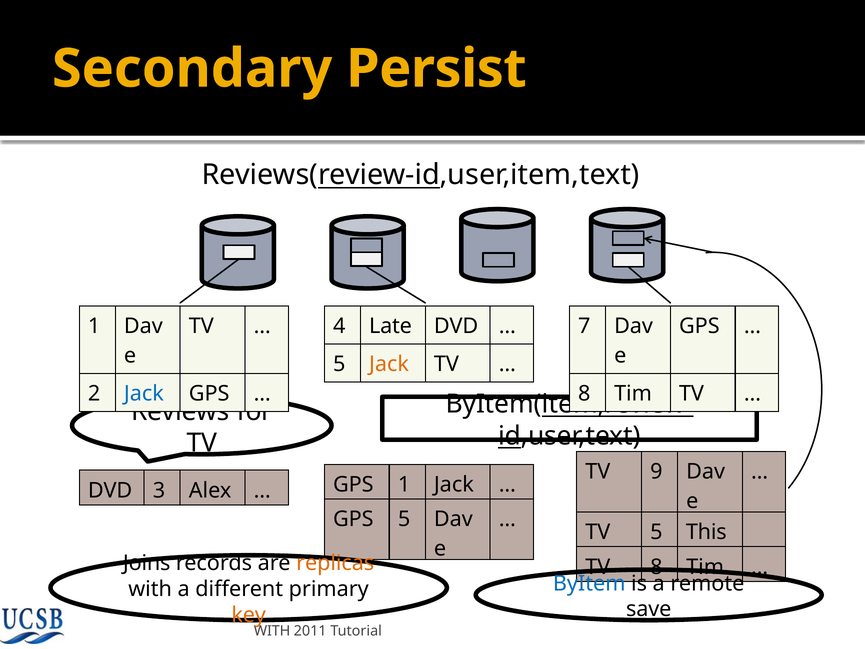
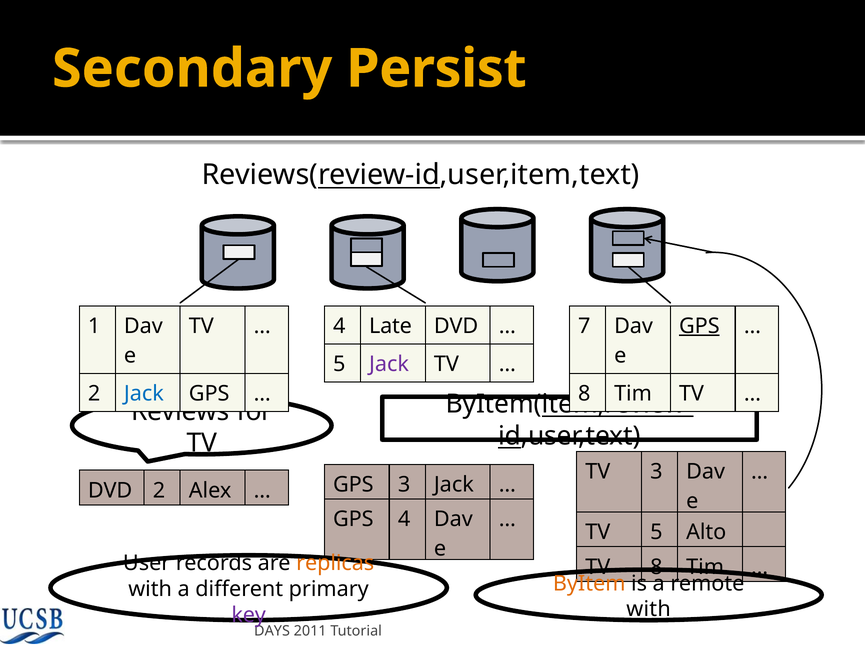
GPS at (699, 326) underline: none -> present
Jack at (389, 364) colour: orange -> purple
TV 9: 9 -> 3
DVD 3: 3 -> 2
GPS 1: 1 -> 3
GPS 5: 5 -> 4
This: This -> Alto
Joins: Joins -> User
ByItem colour: blue -> orange
save at (649, 609): save -> with
key colour: orange -> purple
WITH at (272, 631): WITH -> DAYS
